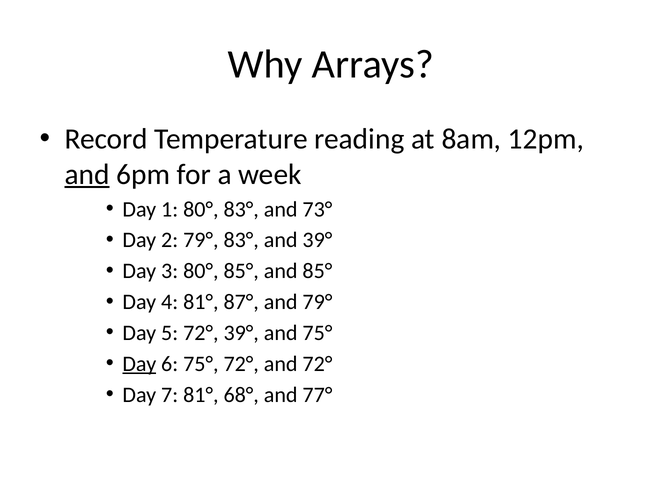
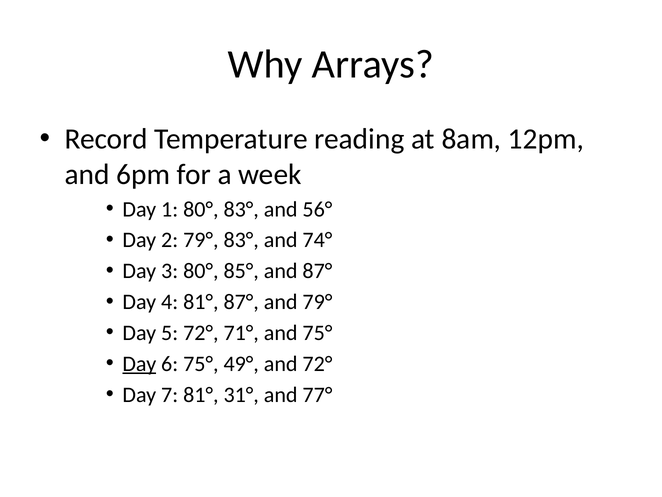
and at (87, 174) underline: present -> none
73°: 73° -> 56°
and 39°: 39° -> 74°
and 85°: 85° -> 87°
72° 39°: 39° -> 71°
75° 72°: 72° -> 49°
68°: 68° -> 31°
